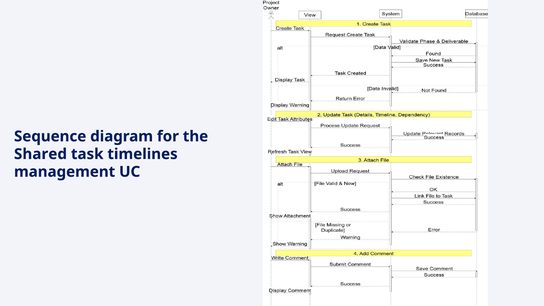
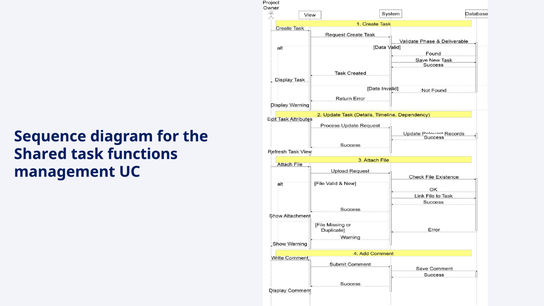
timelines: timelines -> functions
